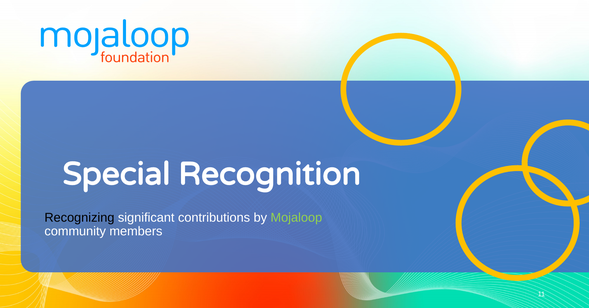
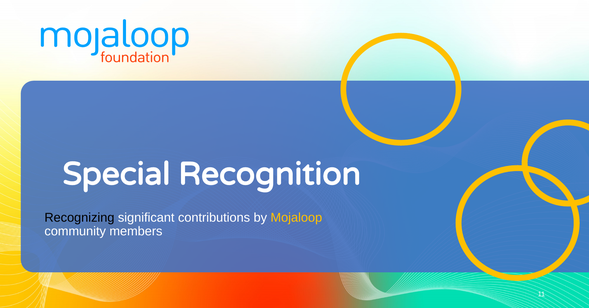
Mojaloop colour: light green -> yellow
